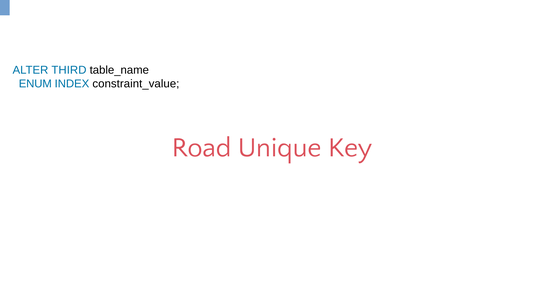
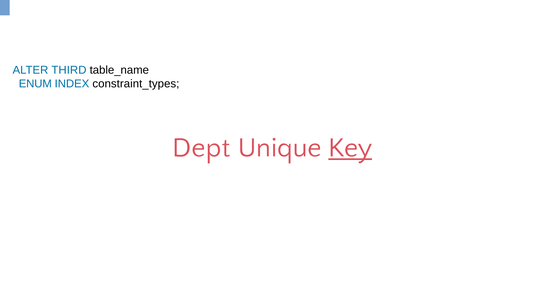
constraint_value: constraint_value -> constraint_types
Road: Road -> Dept
Key underline: none -> present
